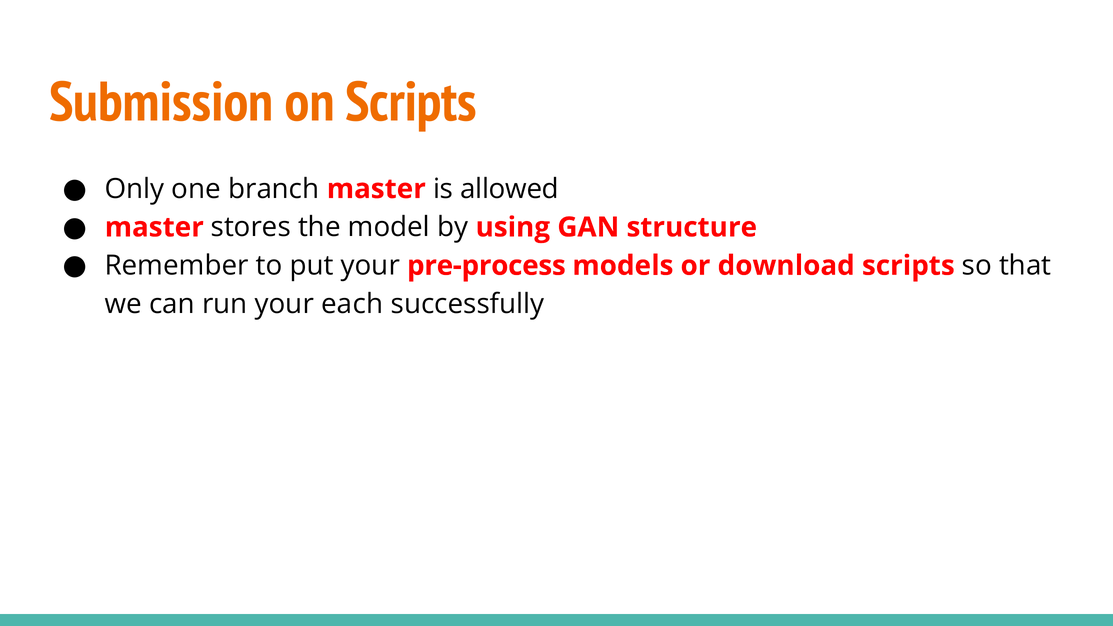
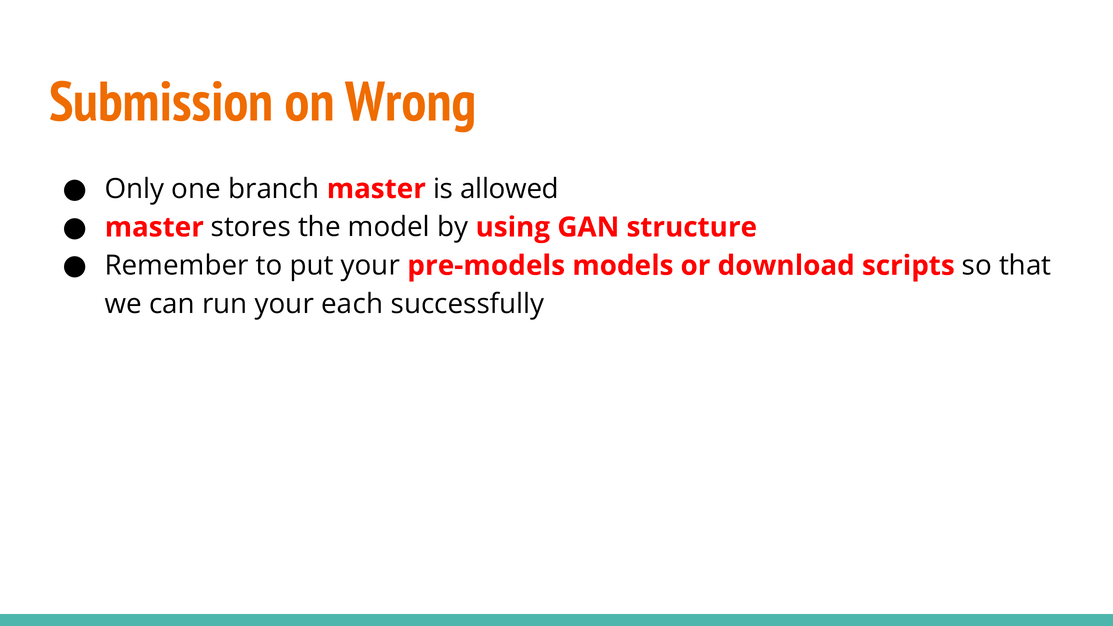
on Scripts: Scripts -> Wrong
pre-process: pre-process -> pre-models
